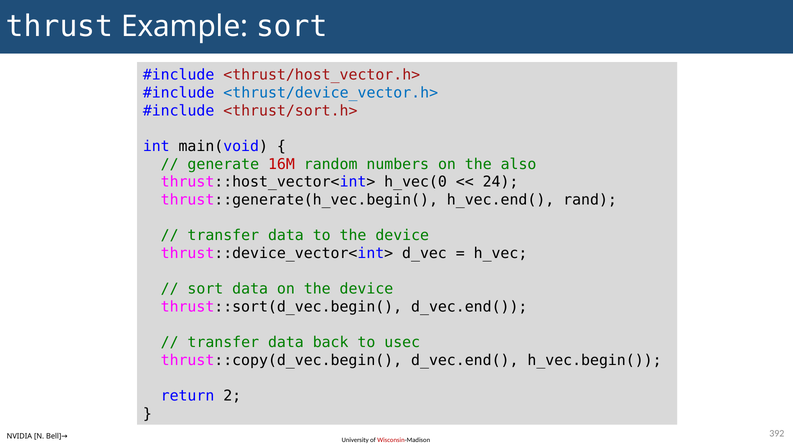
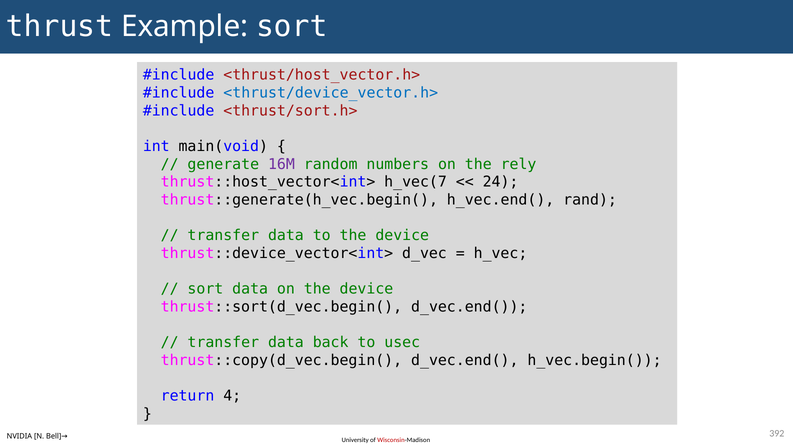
16M colour: red -> purple
also: also -> rely
h_vec(0: h_vec(0 -> h_vec(7
2: 2 -> 4
